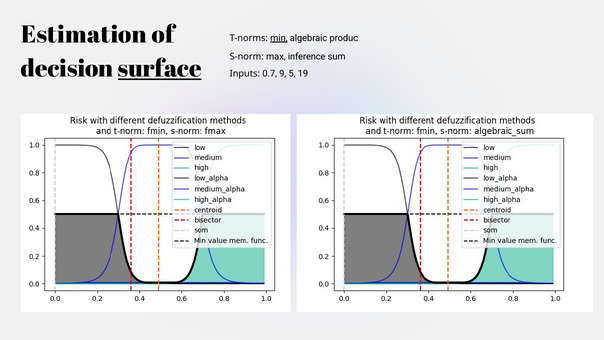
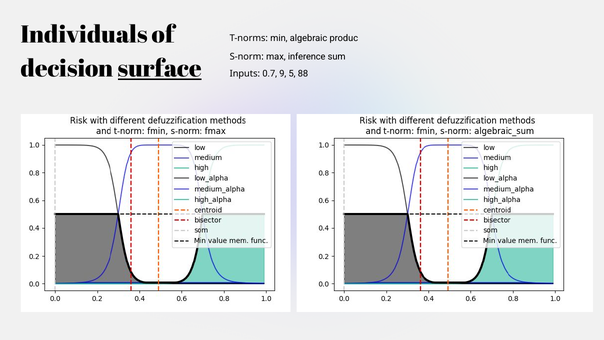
Estimation: Estimation -> Individuals
min underline: present -> none
19: 19 -> 88
